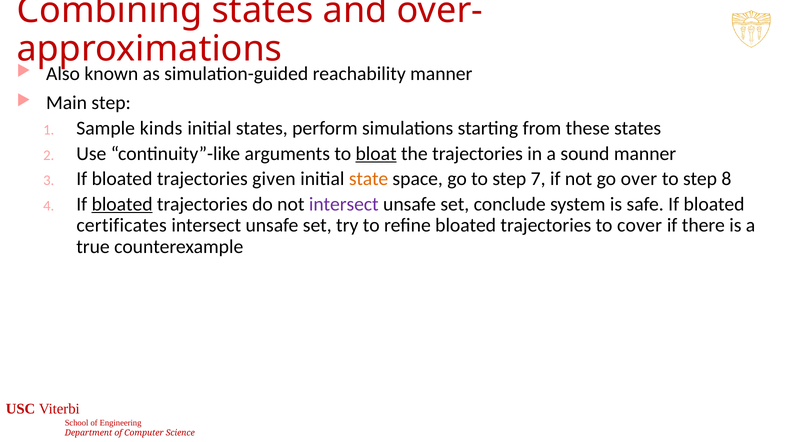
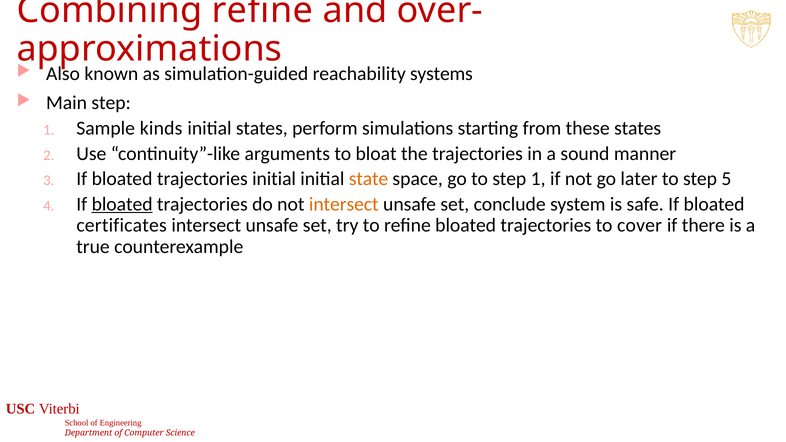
Combining states: states -> refine
reachability manner: manner -> systems
bloat underline: present -> none
trajectories given: given -> initial
to step 7: 7 -> 1
over: over -> later
8: 8 -> 5
intersect at (344, 204) colour: purple -> orange
